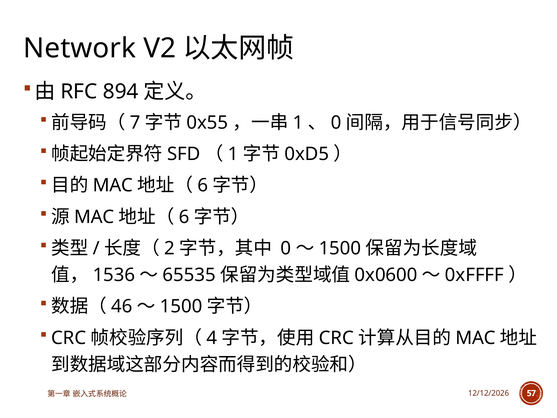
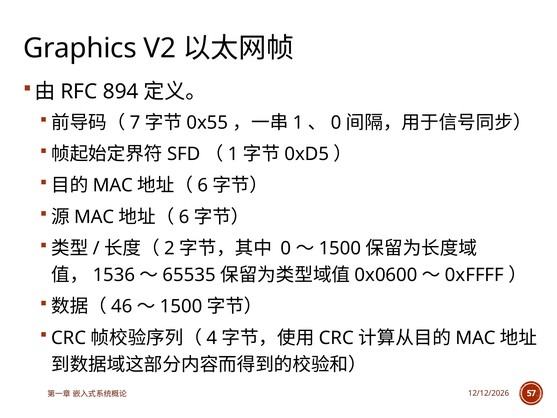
Network: Network -> Graphics
